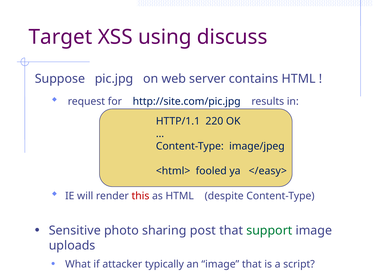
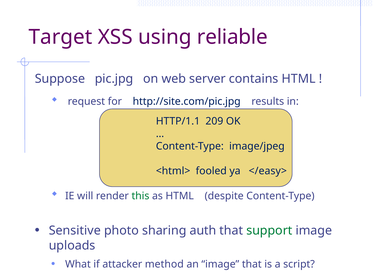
discuss: discuss -> reliable
220: 220 -> 209
this colour: red -> green
post: post -> auth
typically: typically -> method
